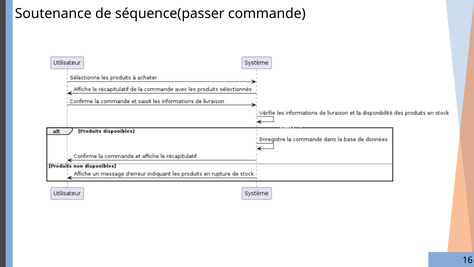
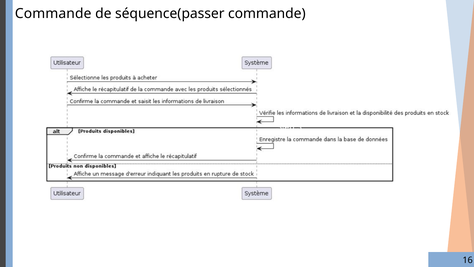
Soutenance at (53, 14): Soutenance -> Commande
